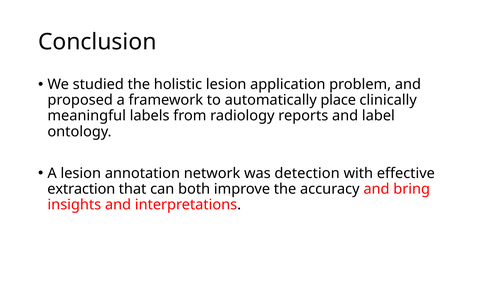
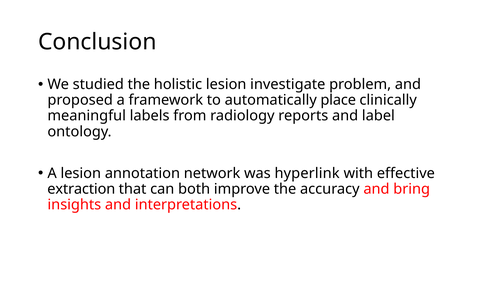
application: application -> investigate
detection: detection -> hyperlink
